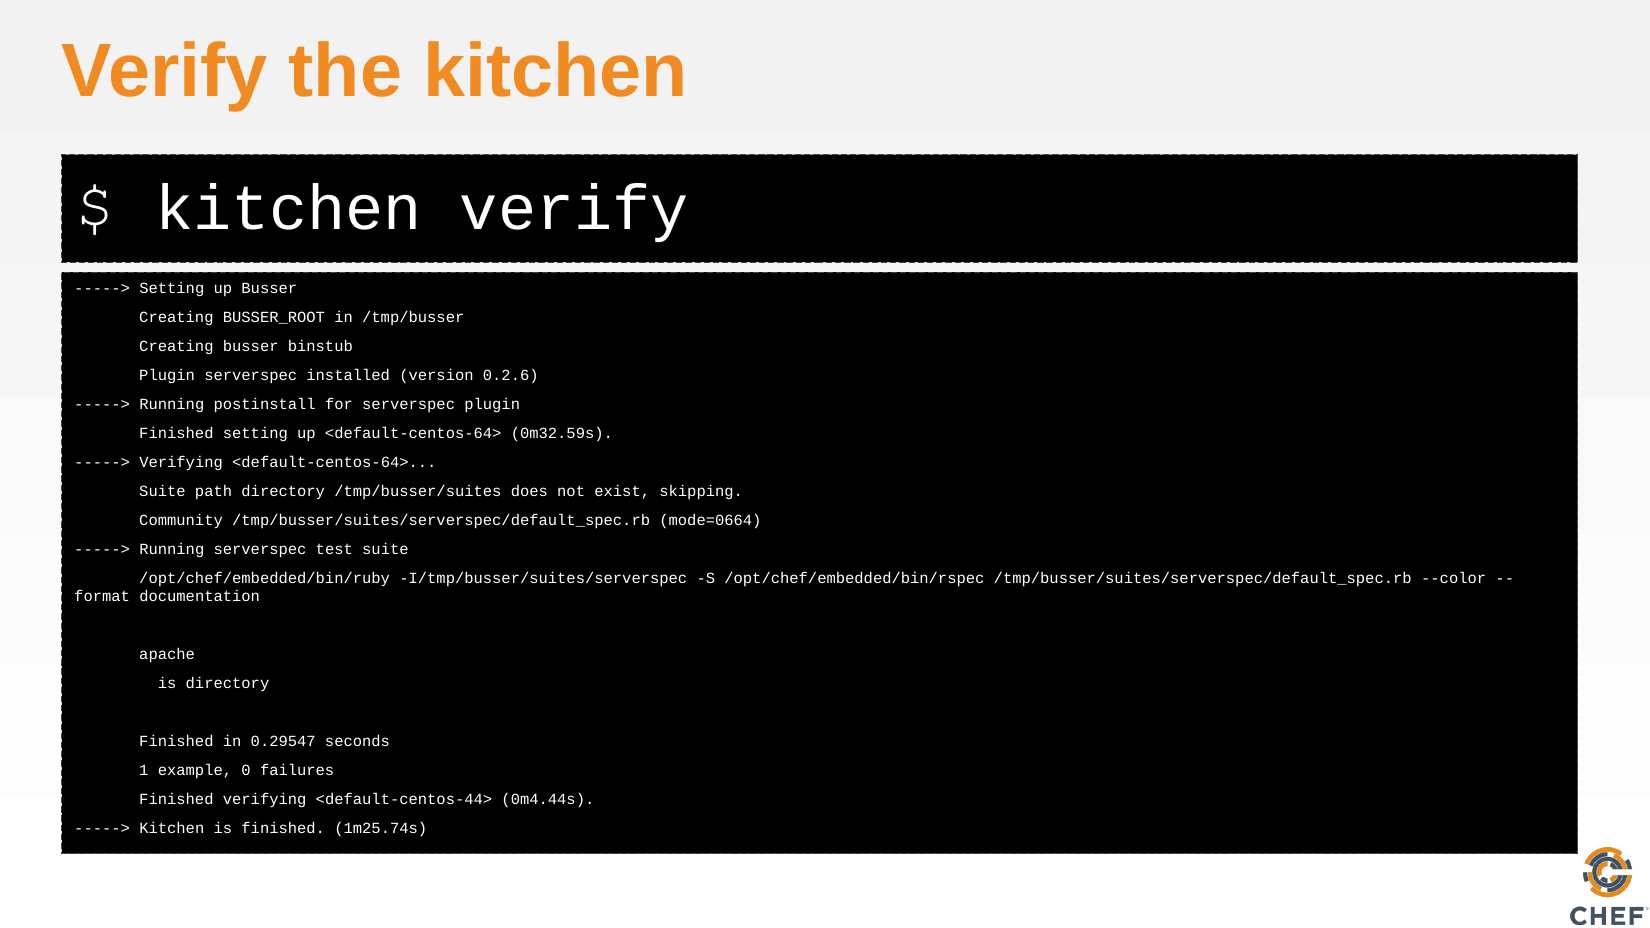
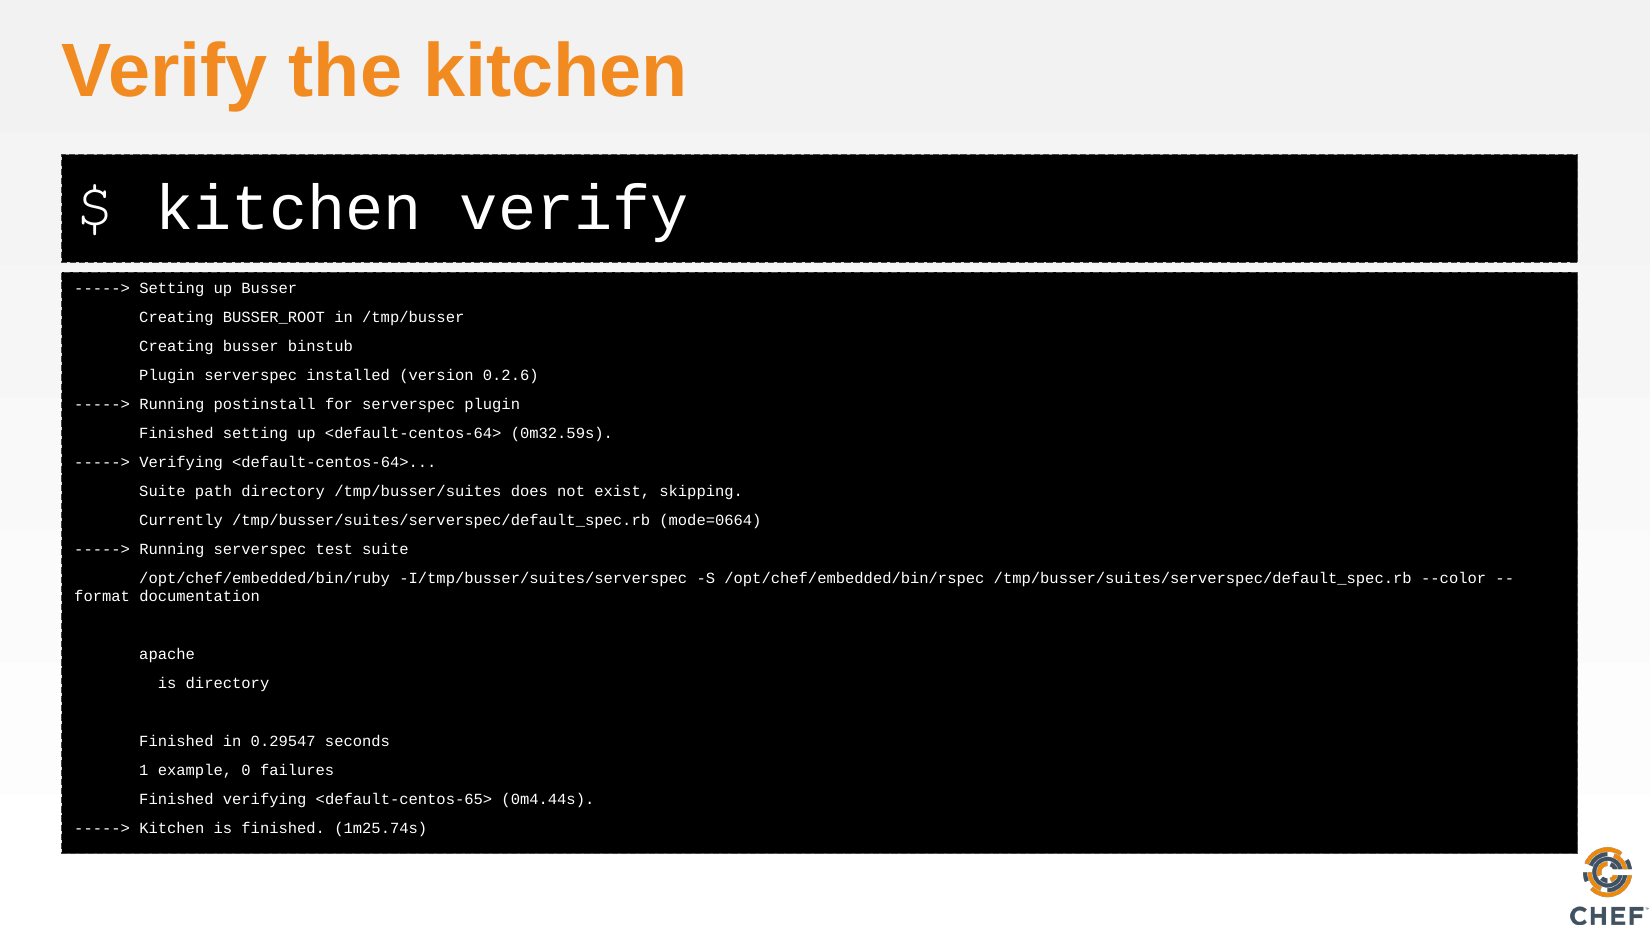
Community: Community -> Currently
<default-centos-44>: <default-centos-44> -> <default-centos-65>
